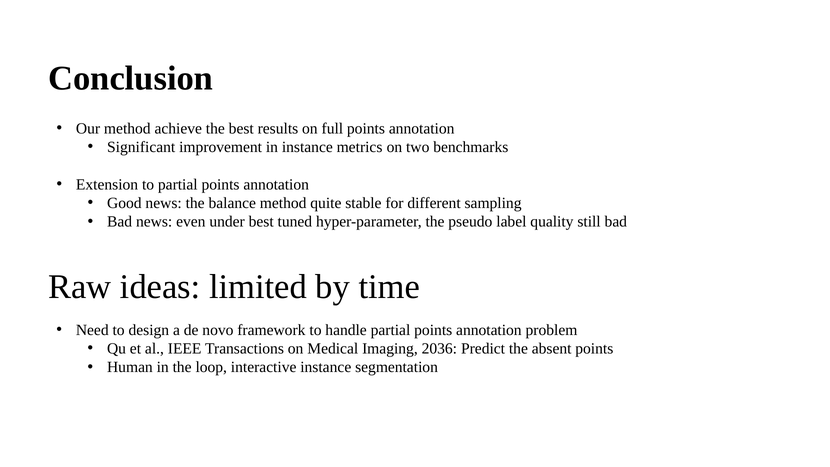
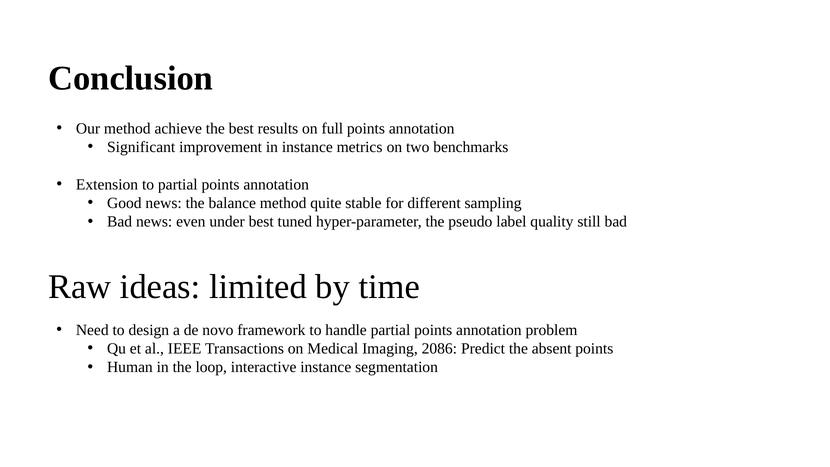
2036: 2036 -> 2086
